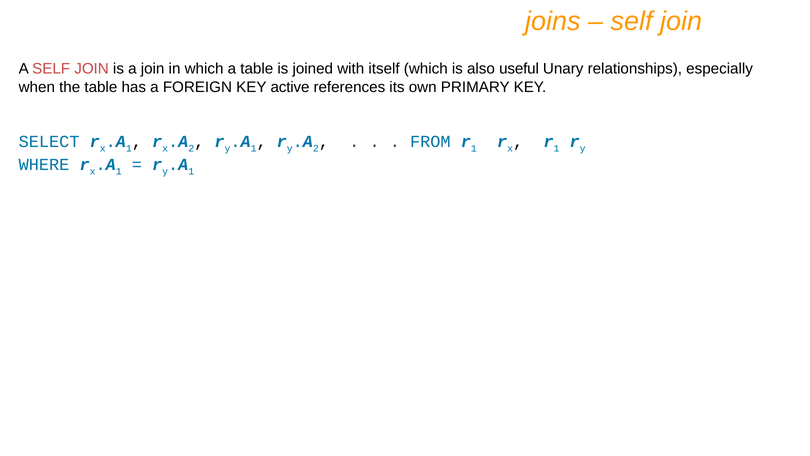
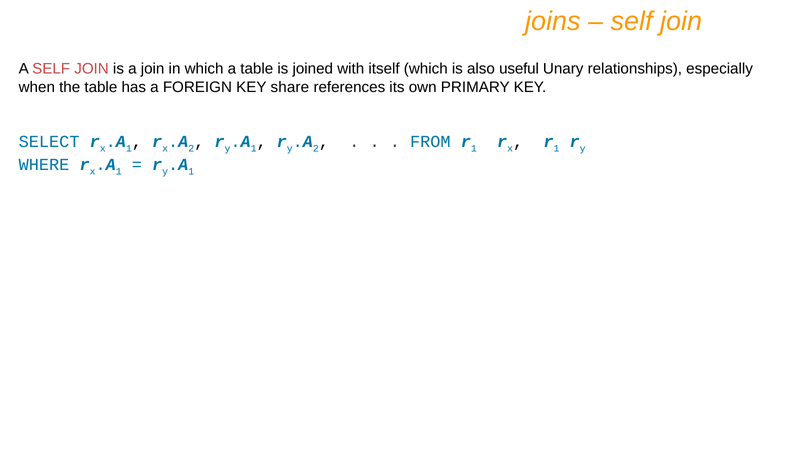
active: active -> share
